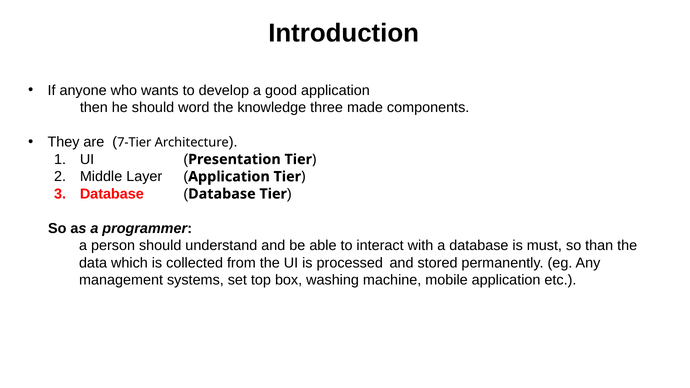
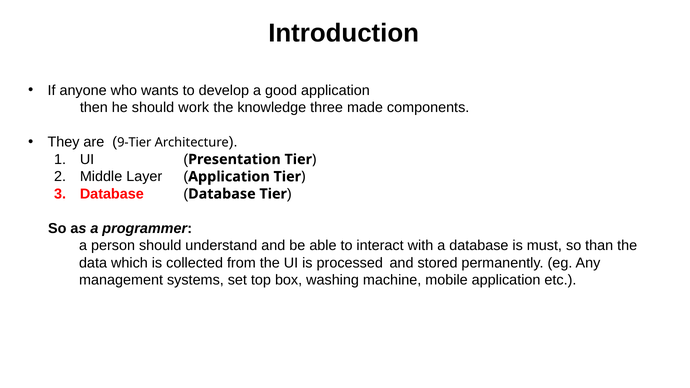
word: word -> work
7-Tier: 7-Tier -> 9-Tier
